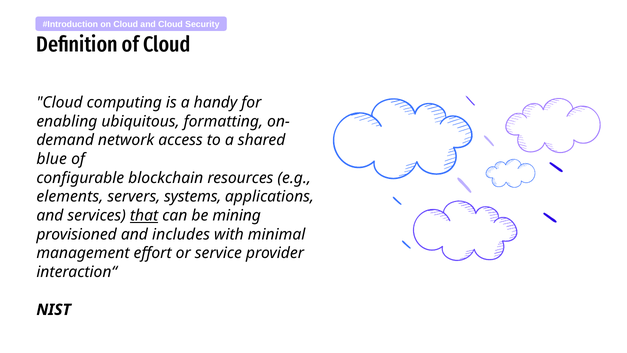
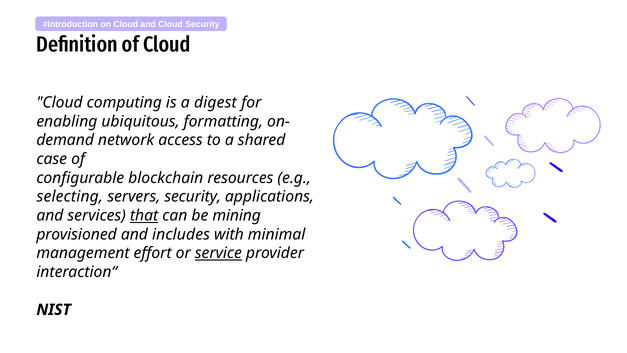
handy: handy -> digest
blue: blue -> case
elements: elements -> selecting
servers systems: systems -> security
service underline: none -> present
